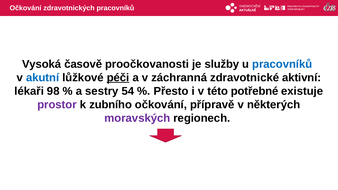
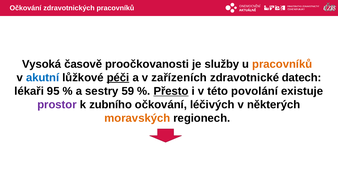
pracovníků at (282, 64) colour: blue -> orange
záchranná: záchranná -> zařízeních
aktivní: aktivní -> datech
98: 98 -> 95
54: 54 -> 59
Přesto underline: none -> present
potřebné: potřebné -> povolání
přípravě: přípravě -> léčivých
moravských colour: purple -> orange
